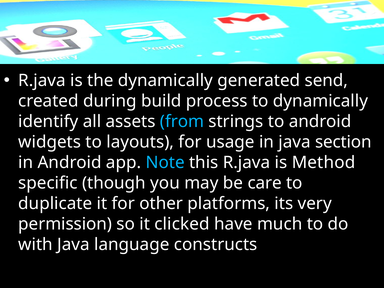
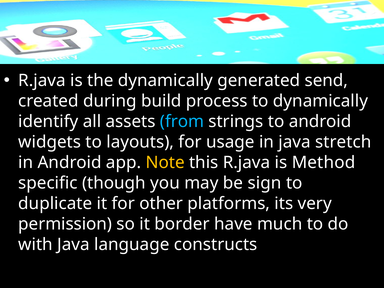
section: section -> stretch
Note colour: light blue -> yellow
care: care -> sign
clicked: clicked -> border
